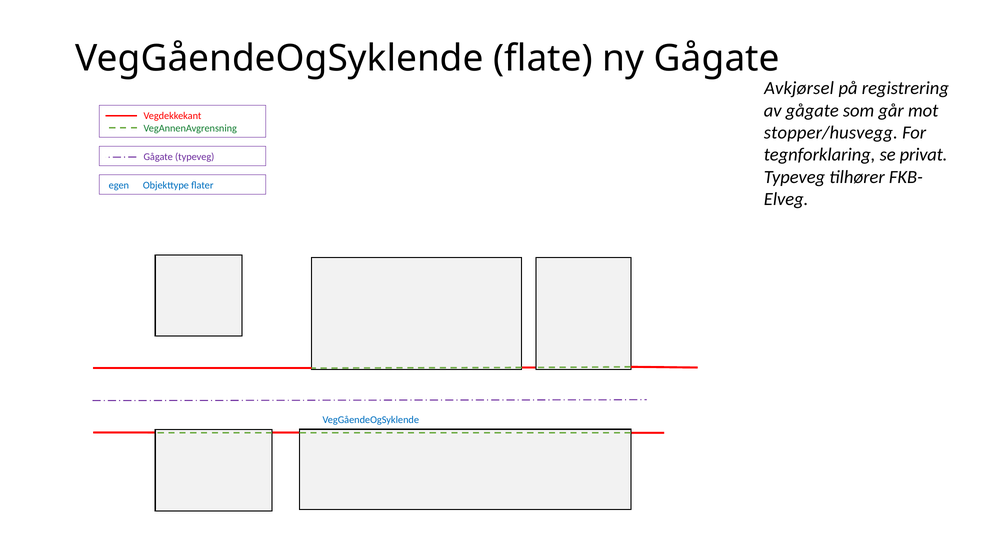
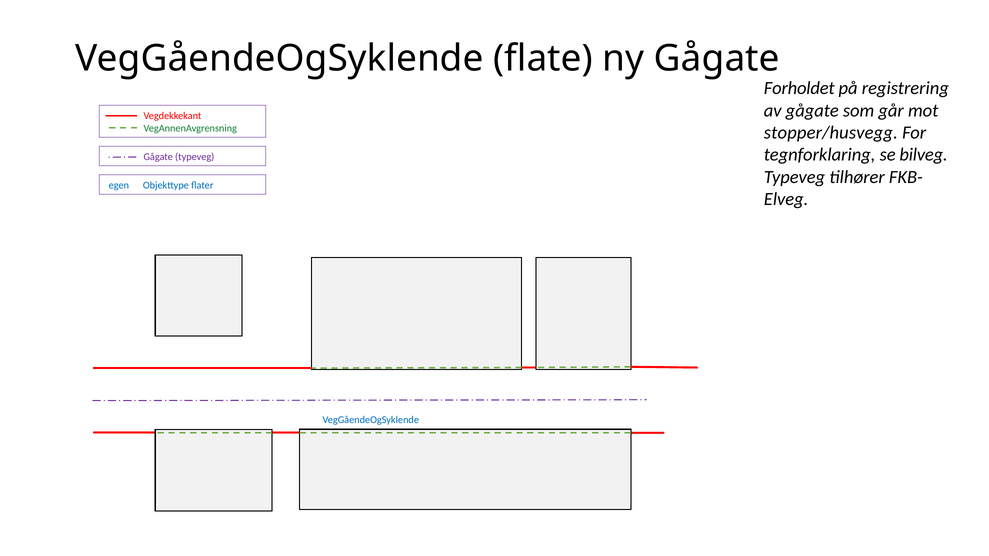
Avkjørsel: Avkjørsel -> Forholdet
privat: privat -> bilveg
